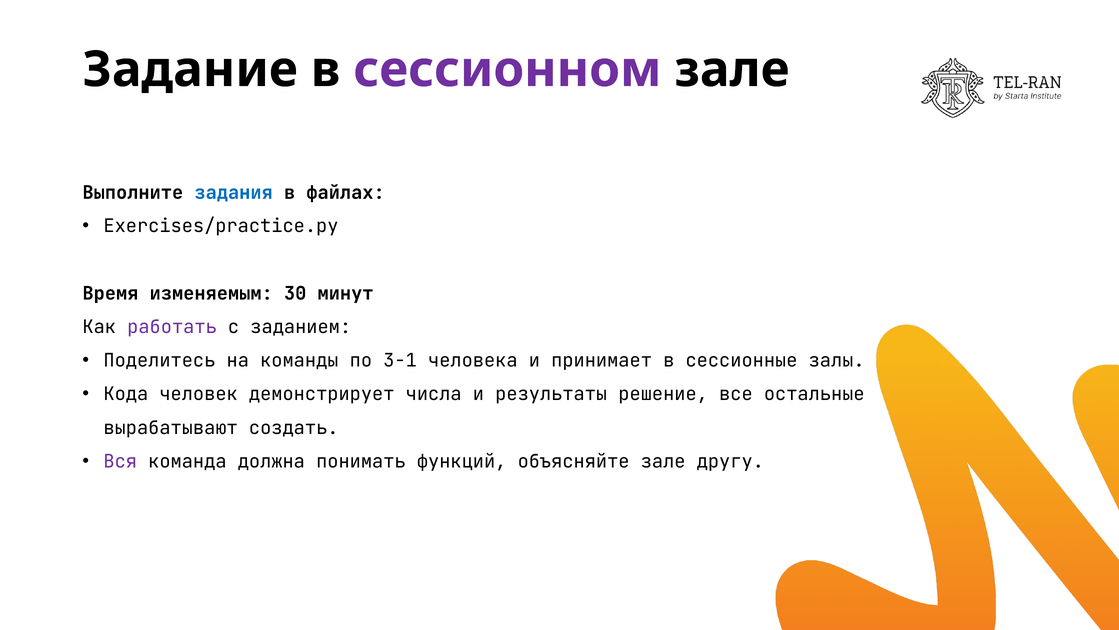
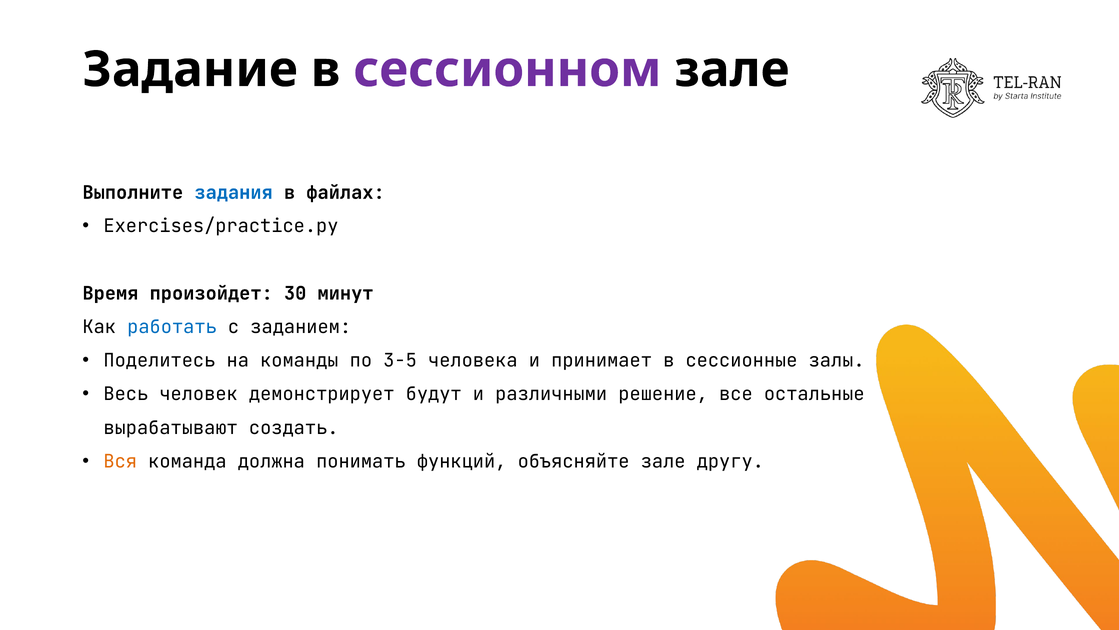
изменяемым: изменяемым -> произойдет
работать colour: purple -> blue
3-1: 3-1 -> 3-5
Кода: Кода -> Весь
числа: числа -> будут
результаты: результаты -> различными
Вся colour: purple -> orange
